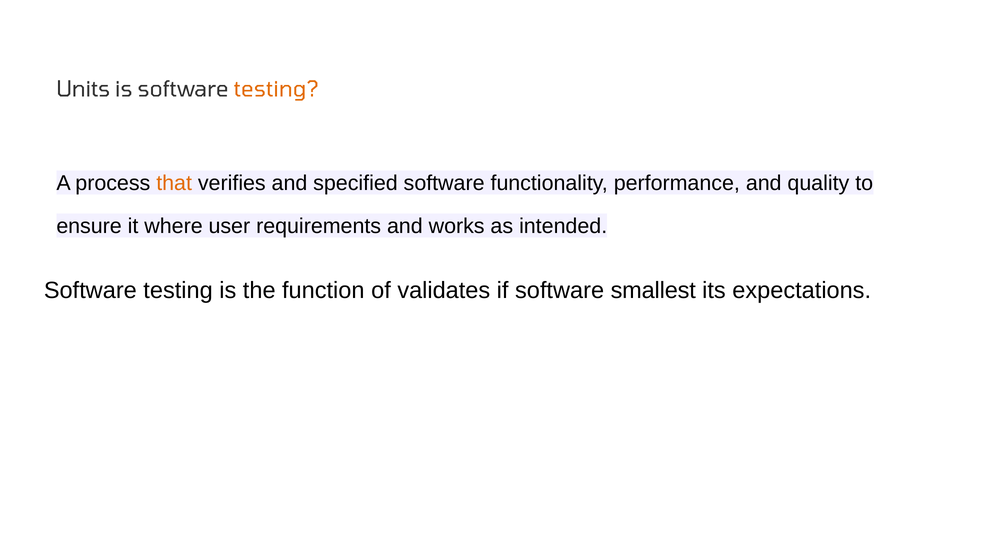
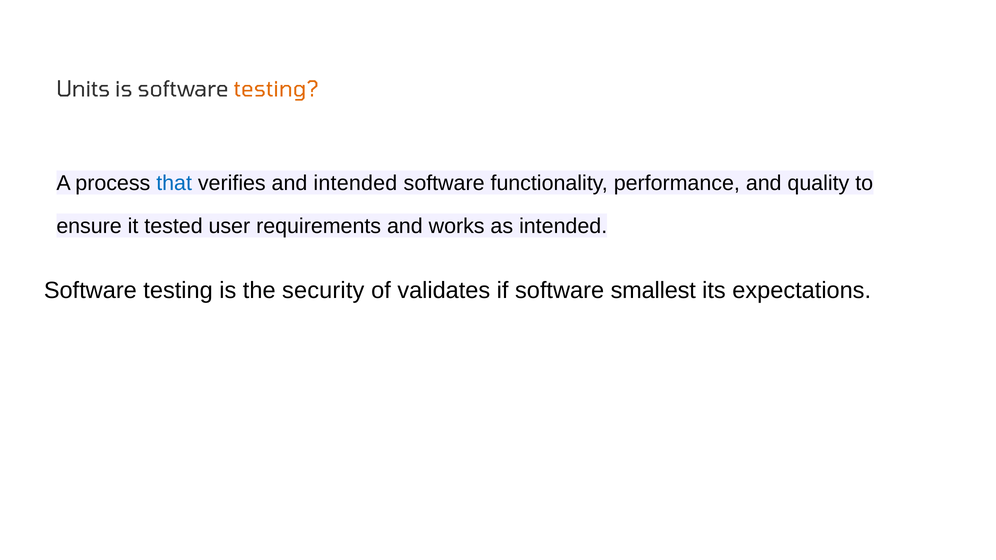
that colour: orange -> blue
and specified: specified -> intended
where: where -> tested
function: function -> security
